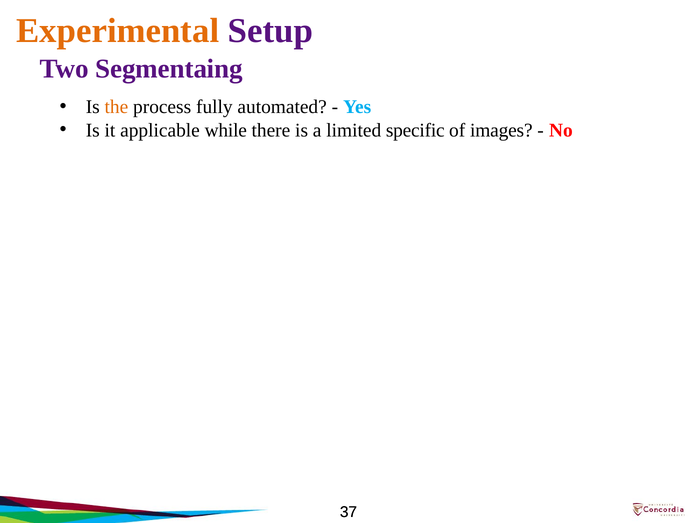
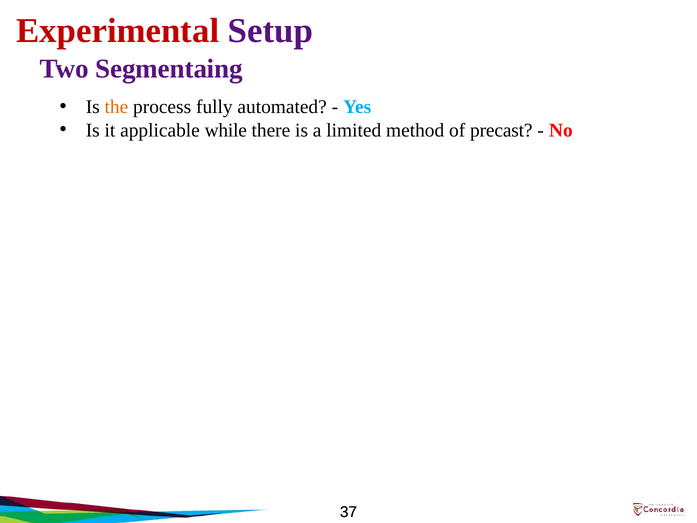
Experimental colour: orange -> red
specific: specific -> method
images: images -> precast
